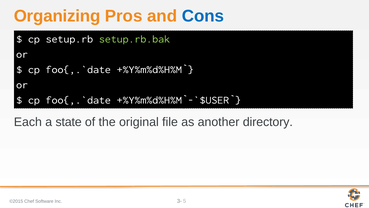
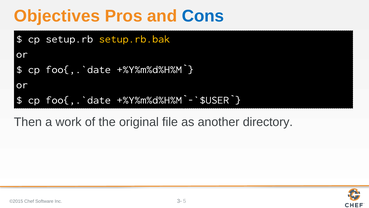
Organizing: Organizing -> Objectives
setup.rb.bak colour: light green -> yellow
Each: Each -> Then
state: state -> work
